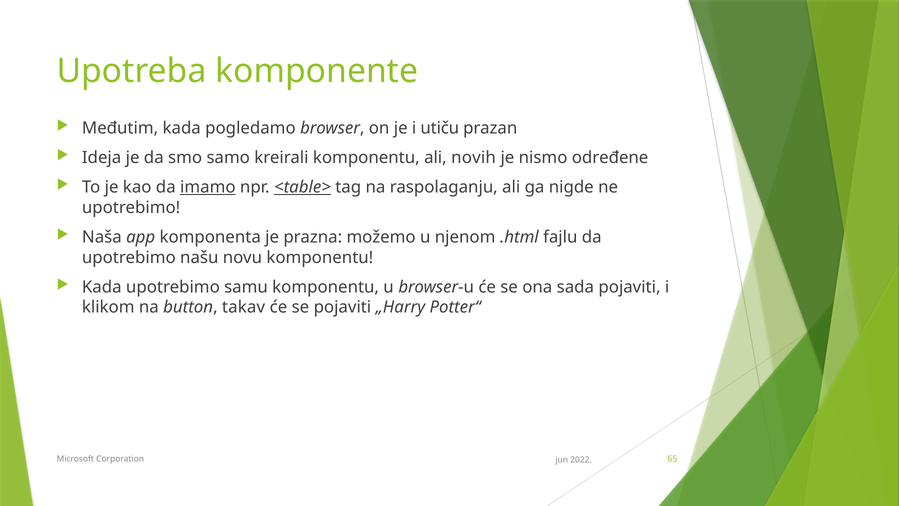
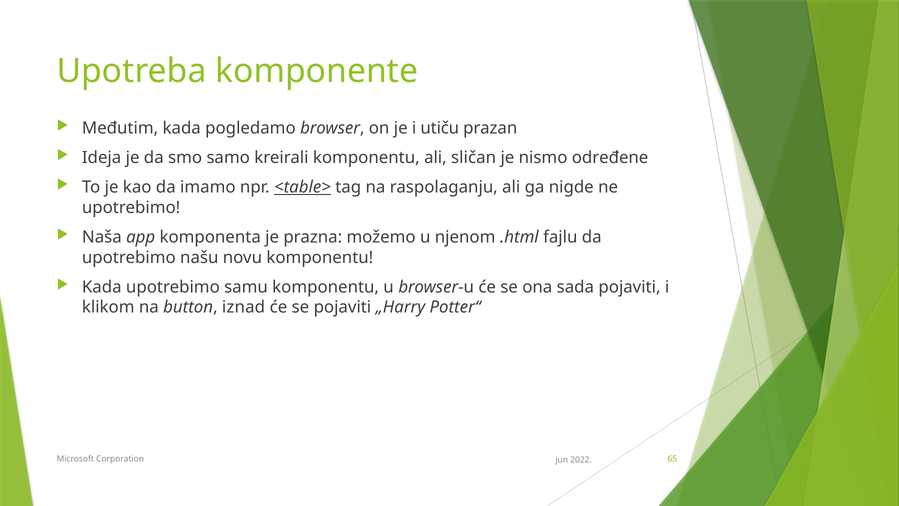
novih: novih -> sličan
imamo underline: present -> none
takav: takav -> iznad
